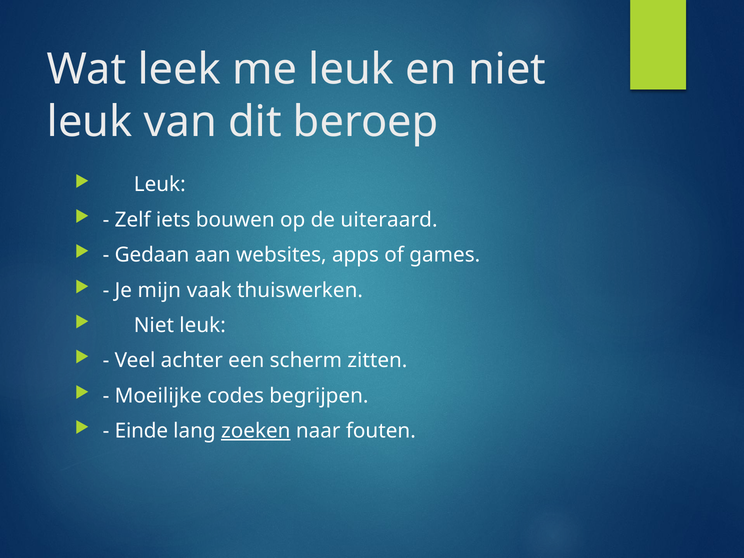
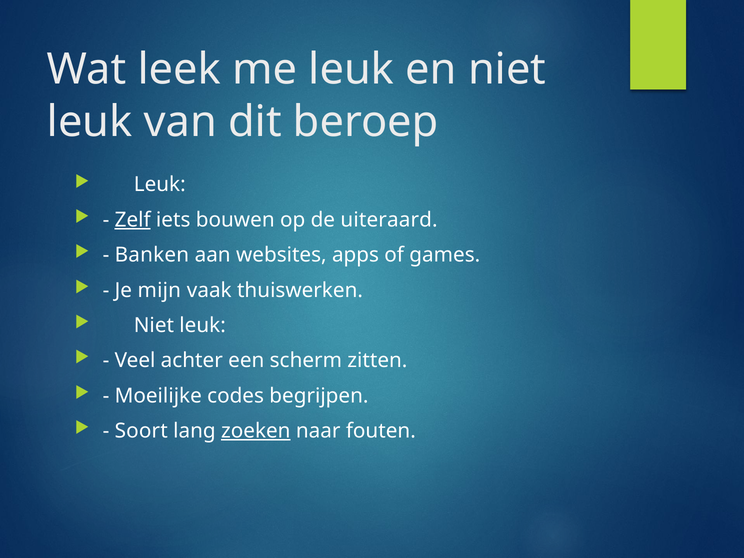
Zelf underline: none -> present
Gedaan: Gedaan -> Banken
Einde: Einde -> Soort
